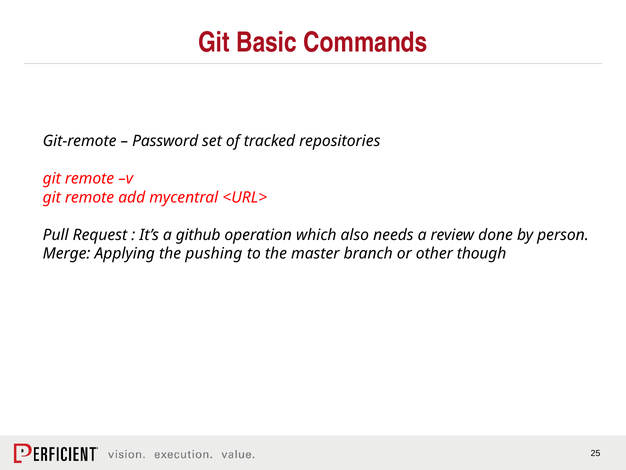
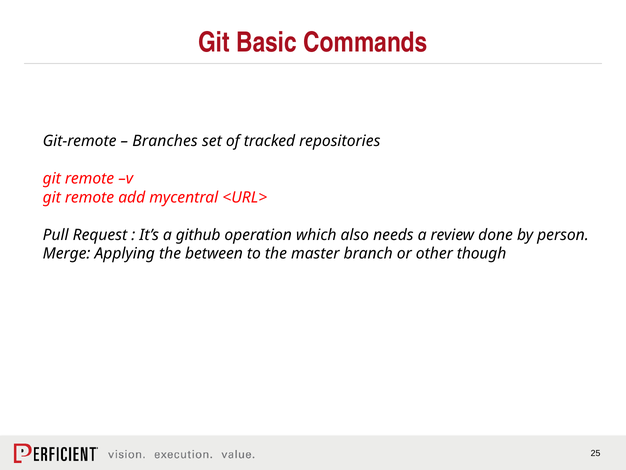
Password: Password -> Branches
pushing: pushing -> between
